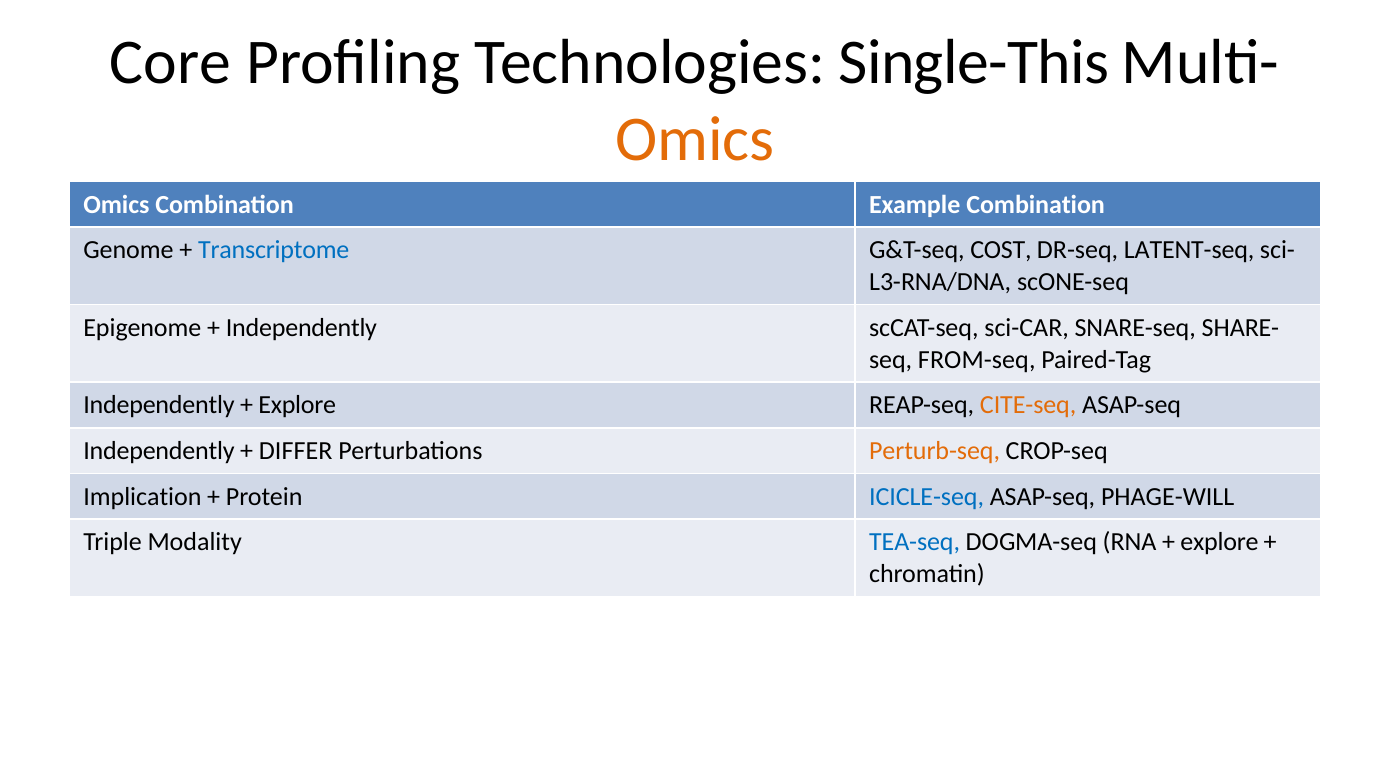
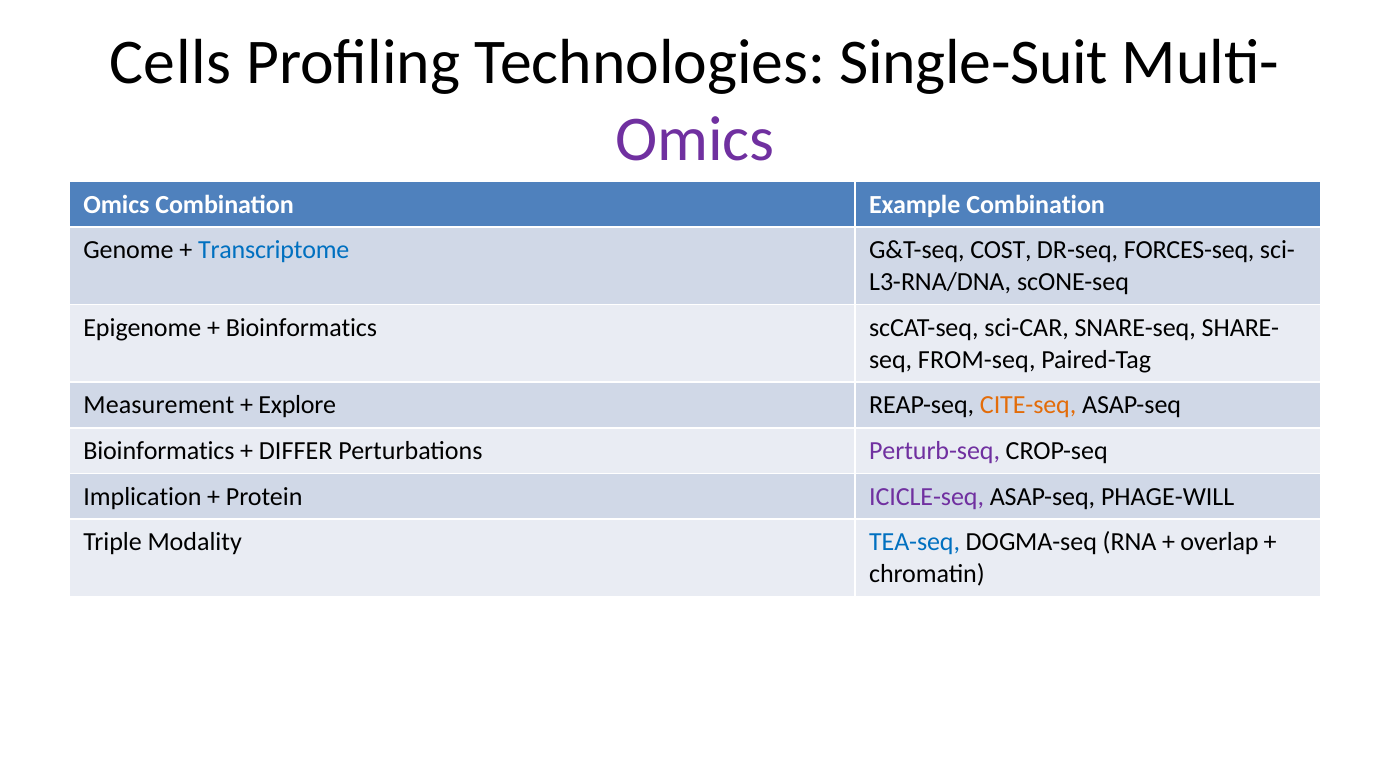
Core: Core -> Cells
Single-This: Single-This -> Single-Suit
Omics at (695, 139) colour: orange -> purple
LATENT-seq: LATENT-seq -> FORCES-seq
Independently at (301, 328): Independently -> Bioinformatics
Independently at (159, 405): Independently -> Measurement
Independently at (159, 451): Independently -> Bioinformatics
Perturb-seq colour: orange -> purple
ICICLE-seq colour: blue -> purple
explore at (1220, 542): explore -> overlap
